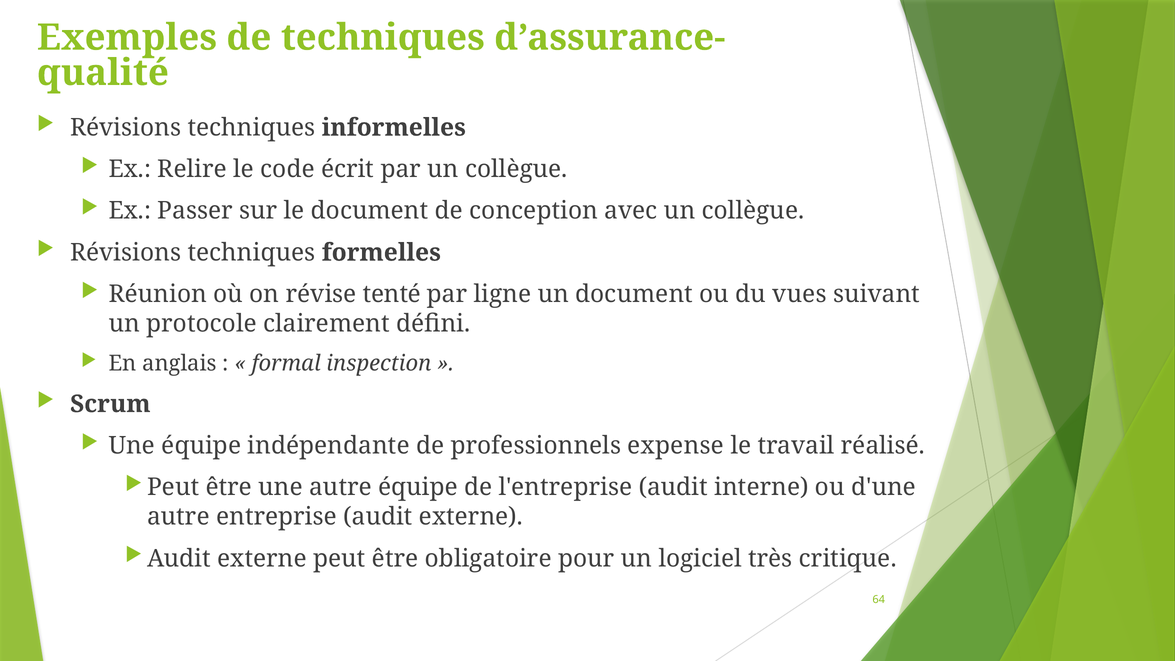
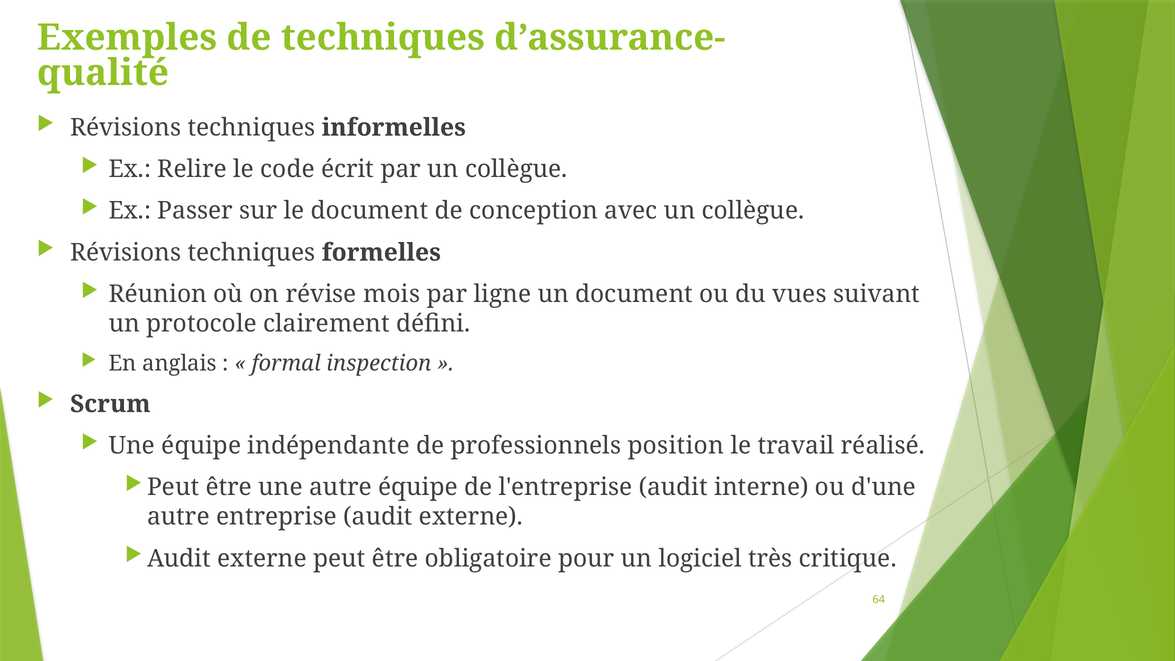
tenté: tenté -> mois
expense: expense -> position
